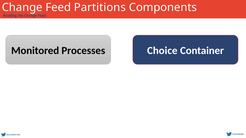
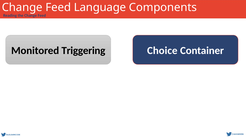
Partitions: Partitions -> Language
Processes: Processes -> Triggering
